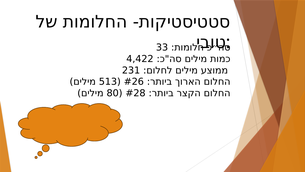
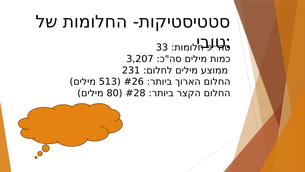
4,422: 4,422 -> 3,207
